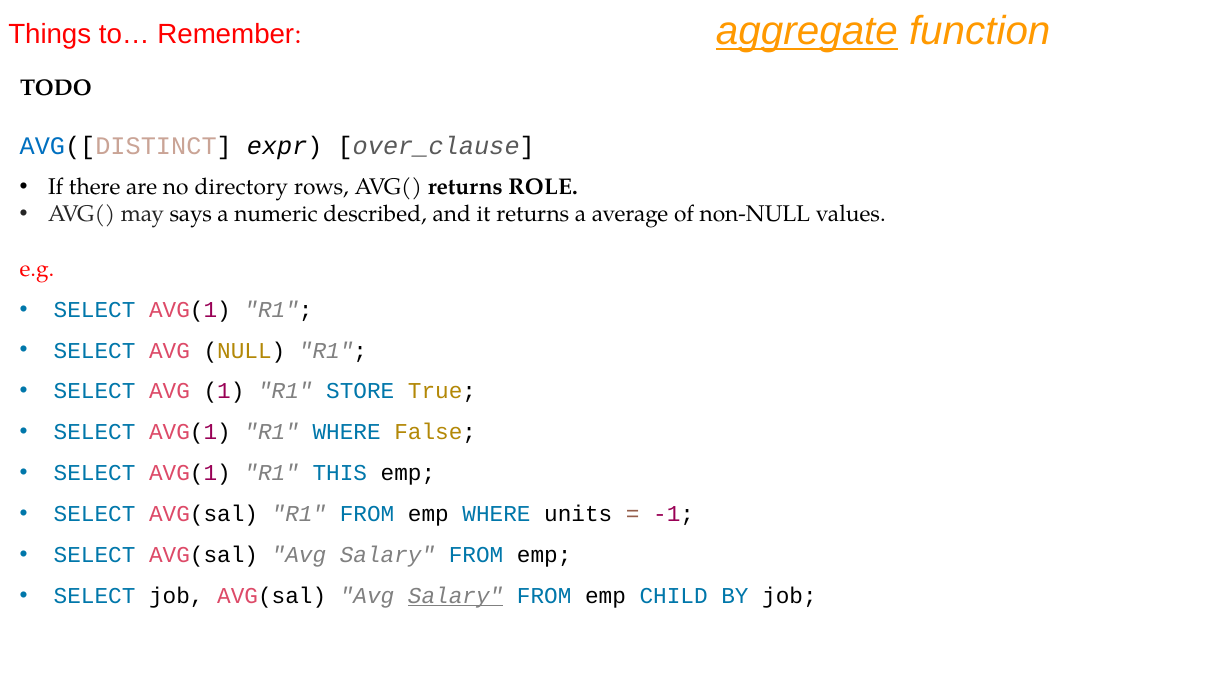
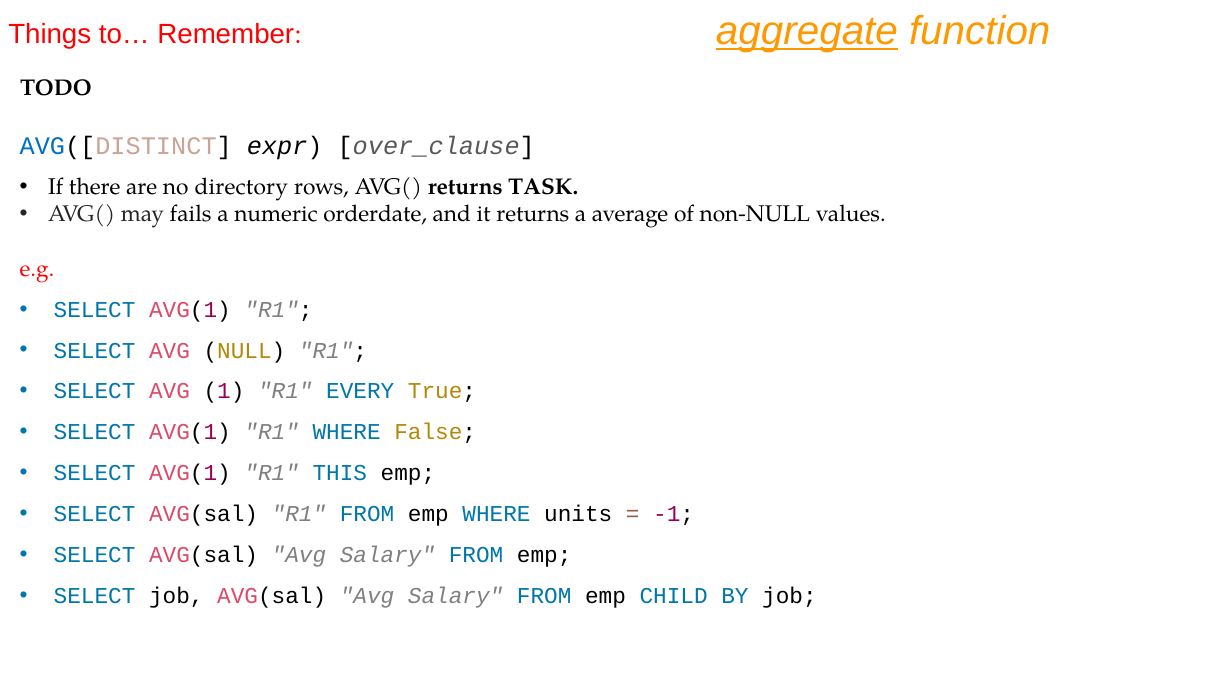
ROLE: ROLE -> TASK
says: says -> fails
described: described -> orderdate
STORE: STORE -> EVERY
Salary at (456, 596) underline: present -> none
